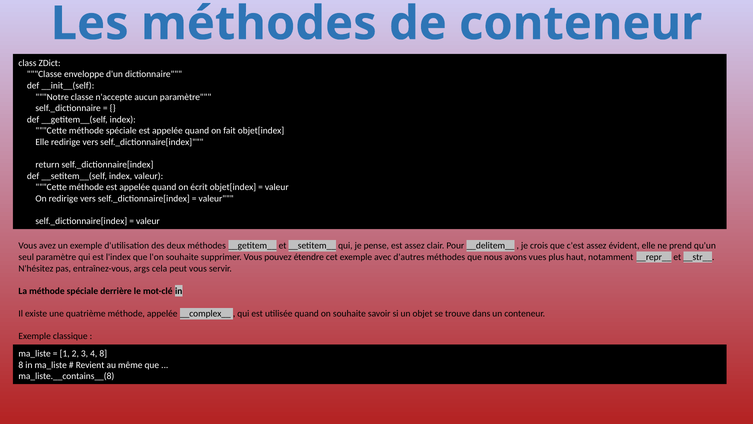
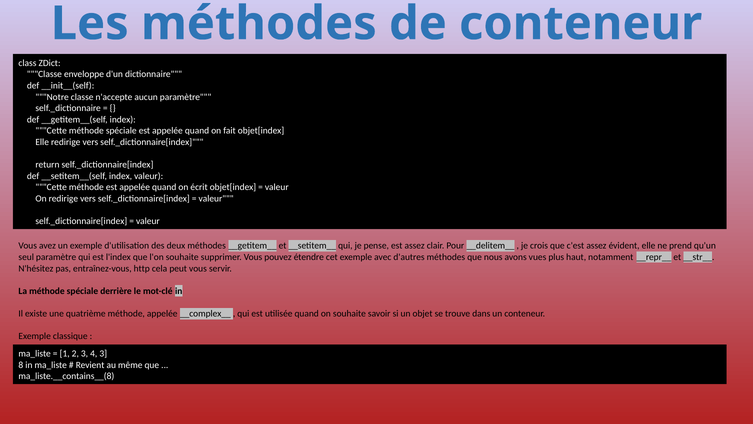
args: args -> http
4 8: 8 -> 3
